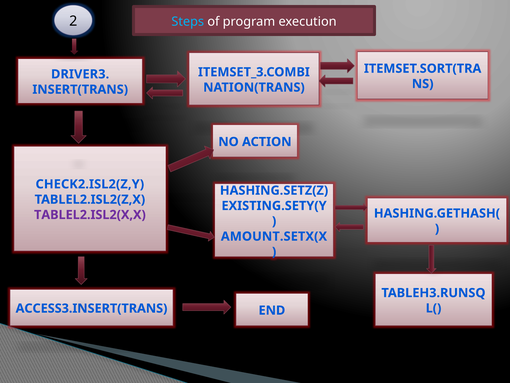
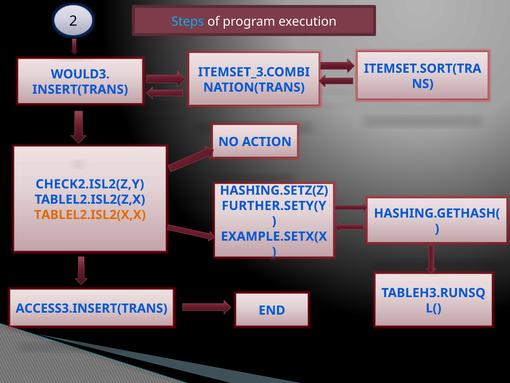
DRIVER3: DRIVER3 -> WOULD3
EXISTING.SETY(Y: EXISTING.SETY(Y -> FURTHER.SETY(Y
TABLEL2.ISL2(X,X colour: purple -> orange
AMOUNT.SETX(X: AMOUNT.SETX(X -> EXAMPLE.SETX(X
